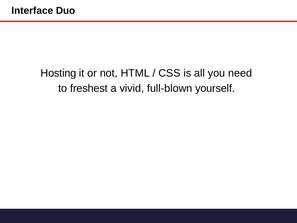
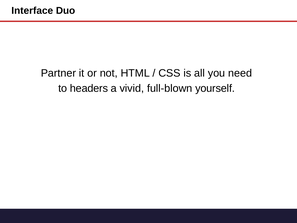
Hosting: Hosting -> Partner
freshest: freshest -> headers
